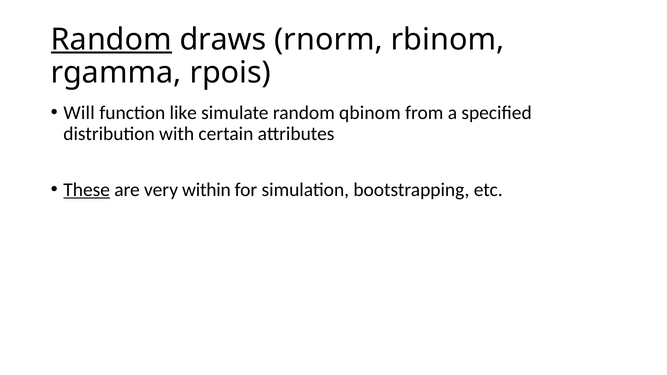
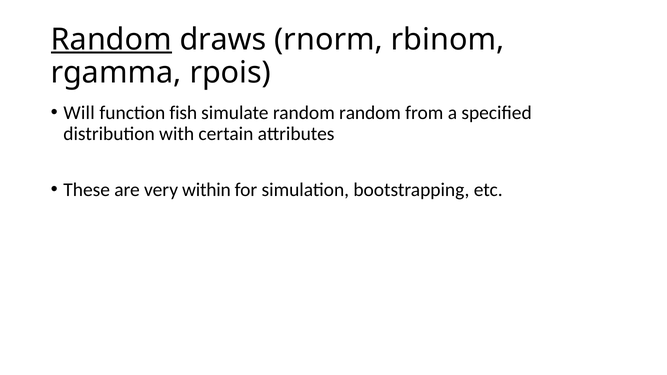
like: like -> fish
random qbinom: qbinom -> random
These underline: present -> none
